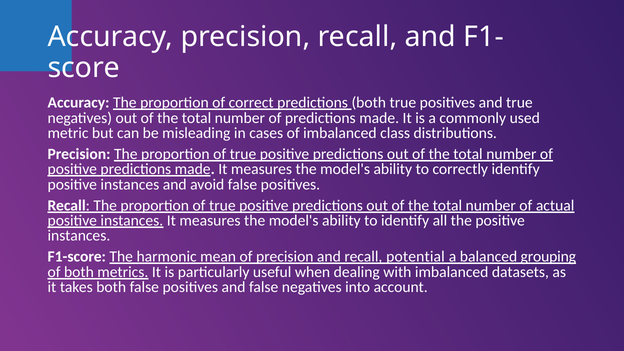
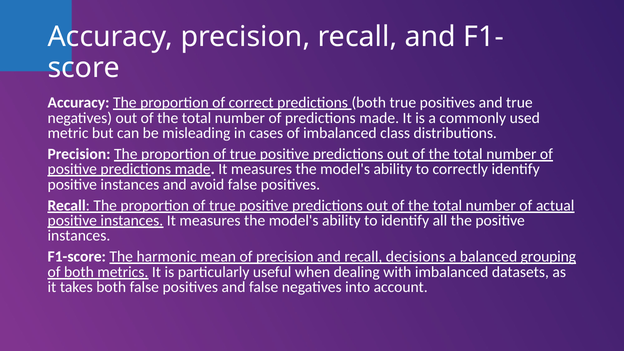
potential: potential -> decisions
